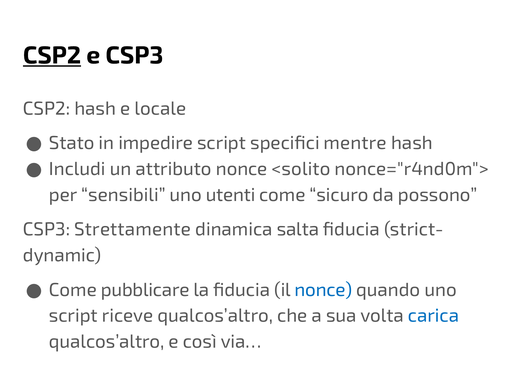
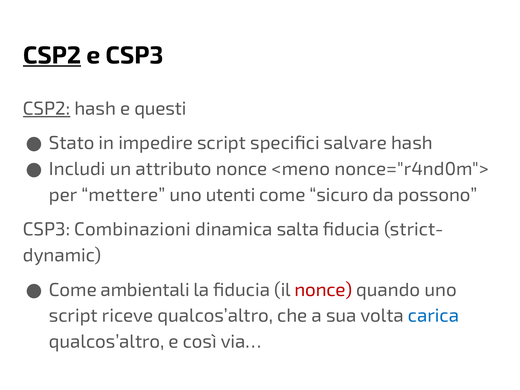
CSP2 at (47, 109) underline: none -> present
locale: locale -> questi
mentre: mentre -> salvare
<solito: <solito -> <meno
sensibili: sensibili -> mettere
Strettamente: Strettamente -> Combinazioni
pubblicare: pubblicare -> ambientali
nonce at (323, 290) colour: blue -> red
